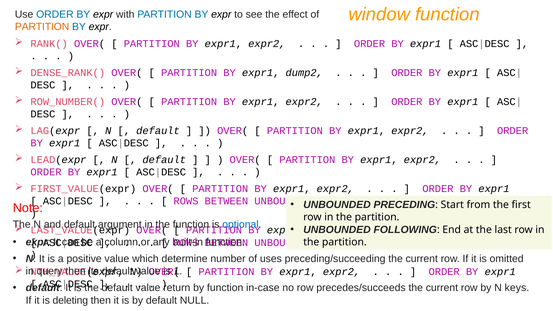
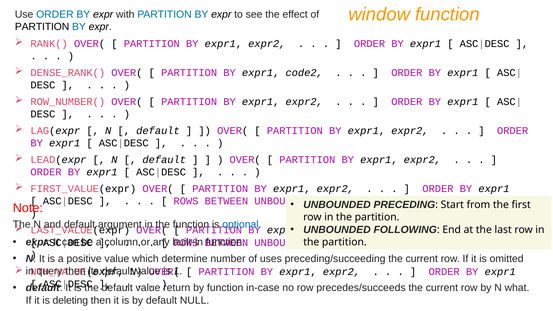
PARTITION at (42, 27) colour: orange -> black
dump2: dump2 -> code2
keys: keys -> what
